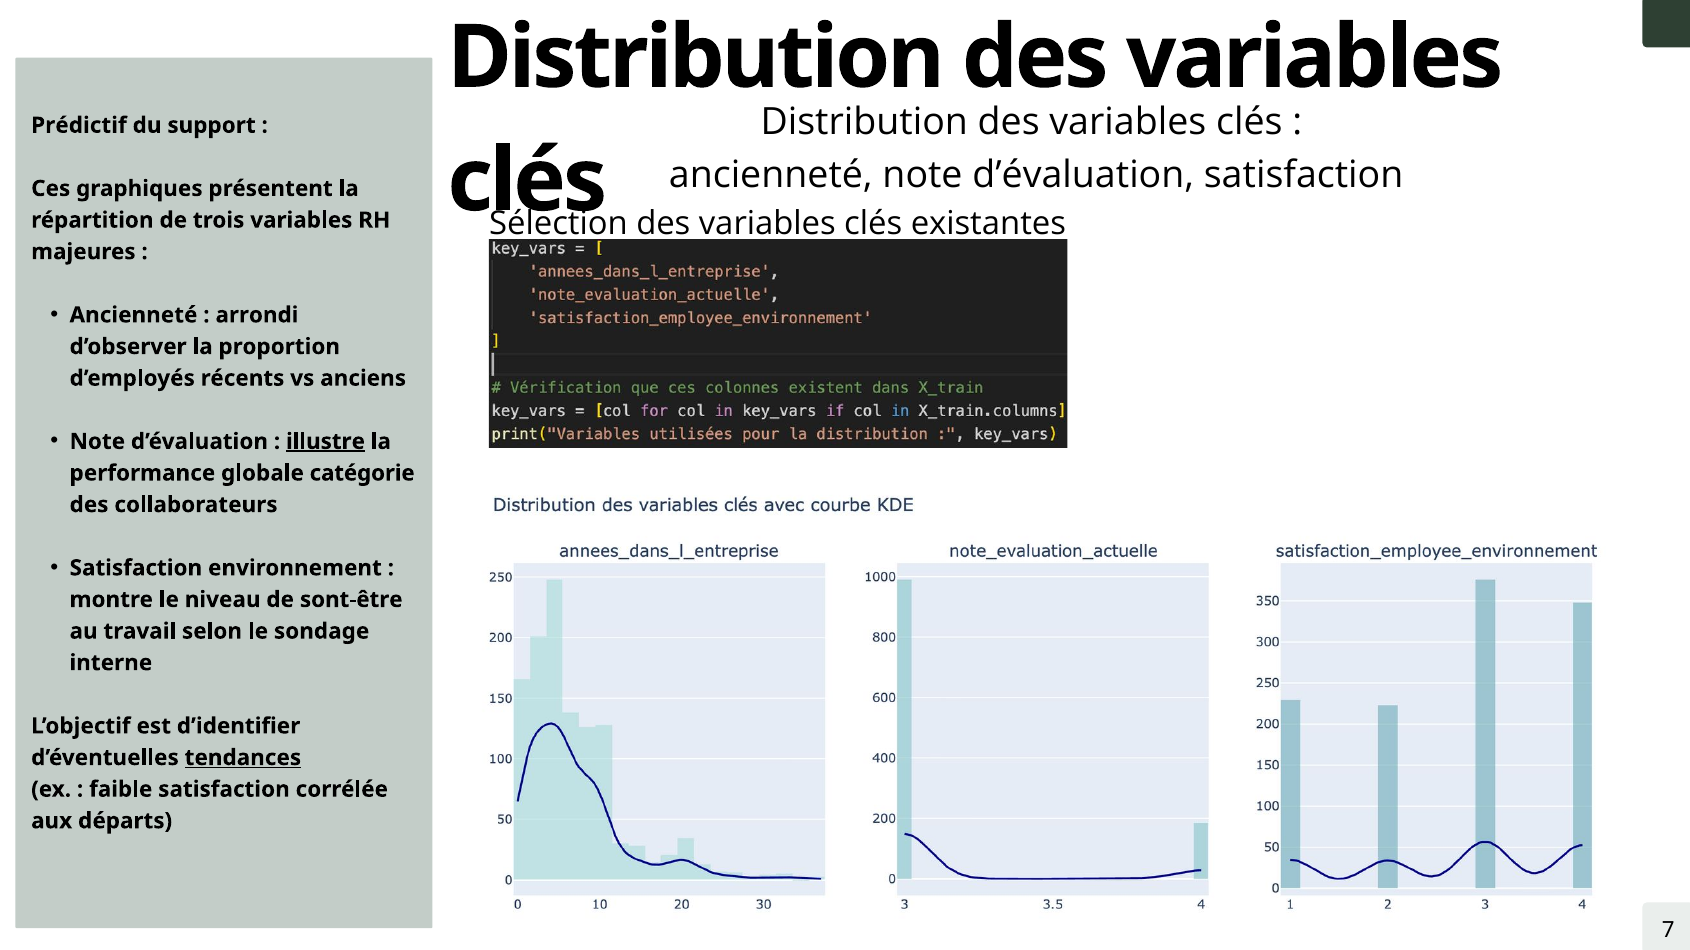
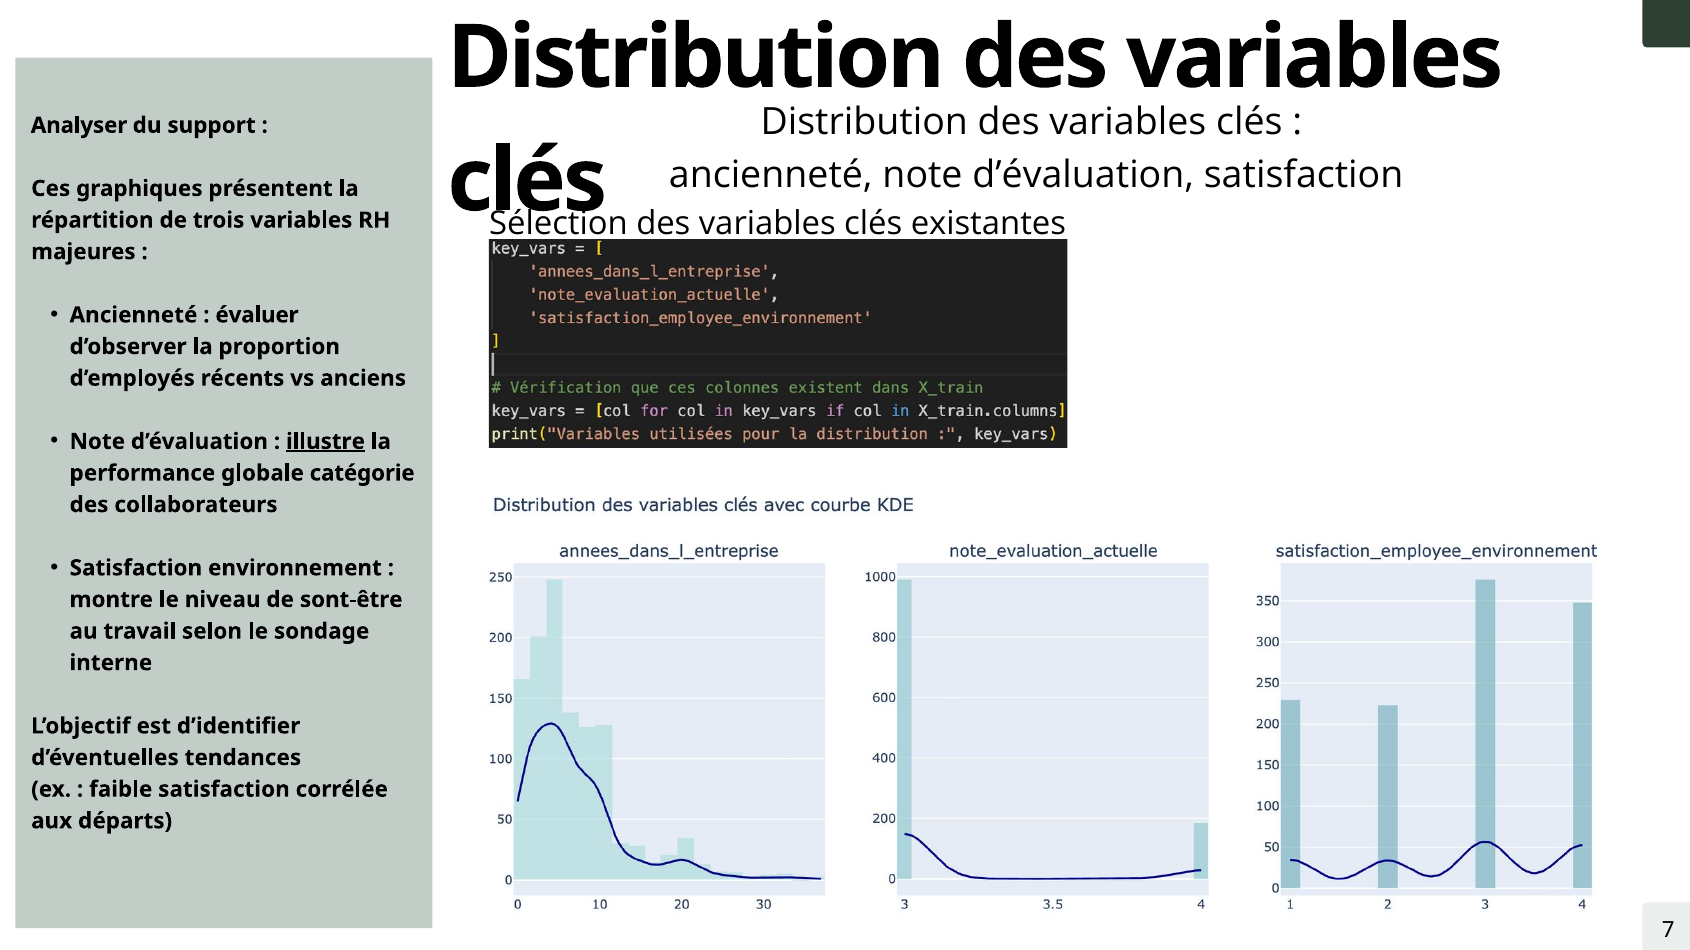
Prédictif: Prédictif -> Analyser
arrondi: arrondi -> évaluer
tendances underline: present -> none
